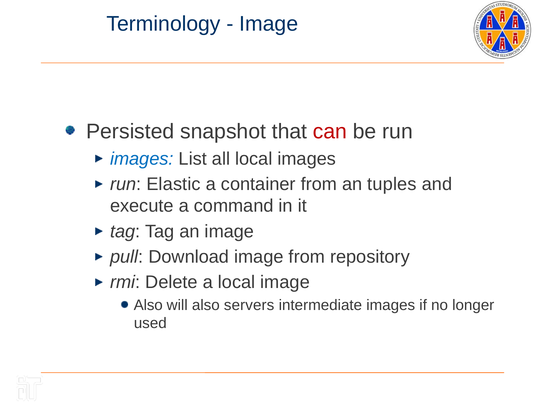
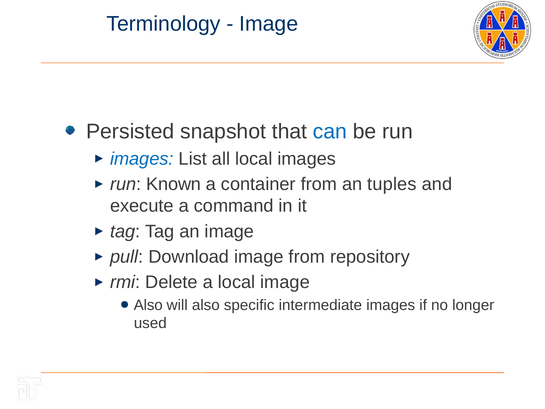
can colour: red -> blue
Elastic: Elastic -> Known
servers: servers -> specific
